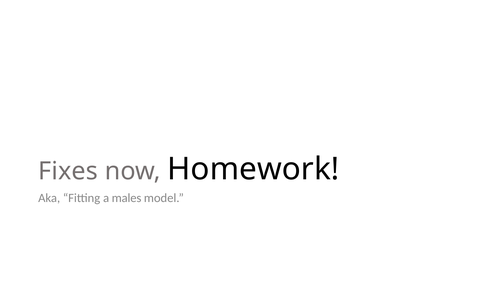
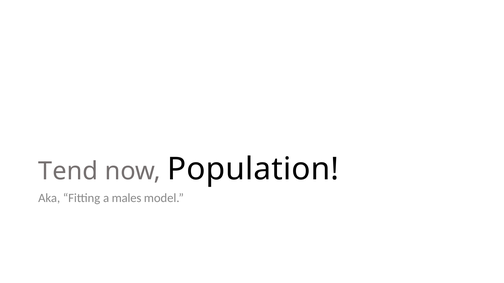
Fixes: Fixes -> Tend
Homework: Homework -> Population
